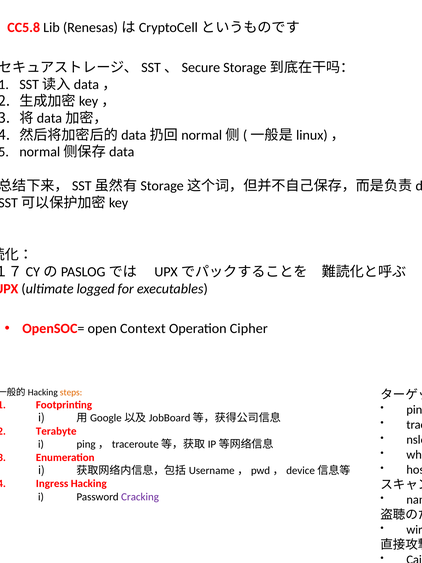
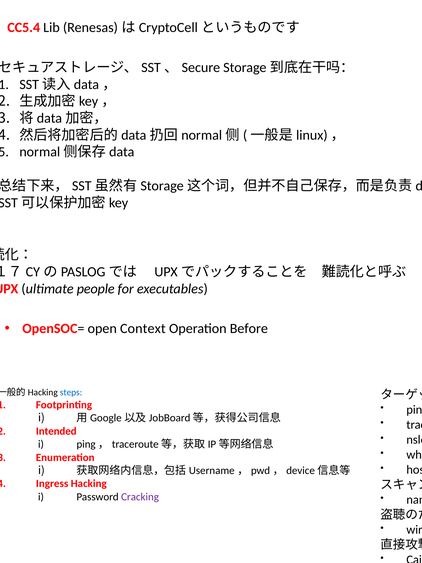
CC5.8: CC5.8 -> CC5.4
logged: logged -> people
Cipher: Cipher -> Before
steps colour: orange -> blue
Terabyte: Terabyte -> Intended
